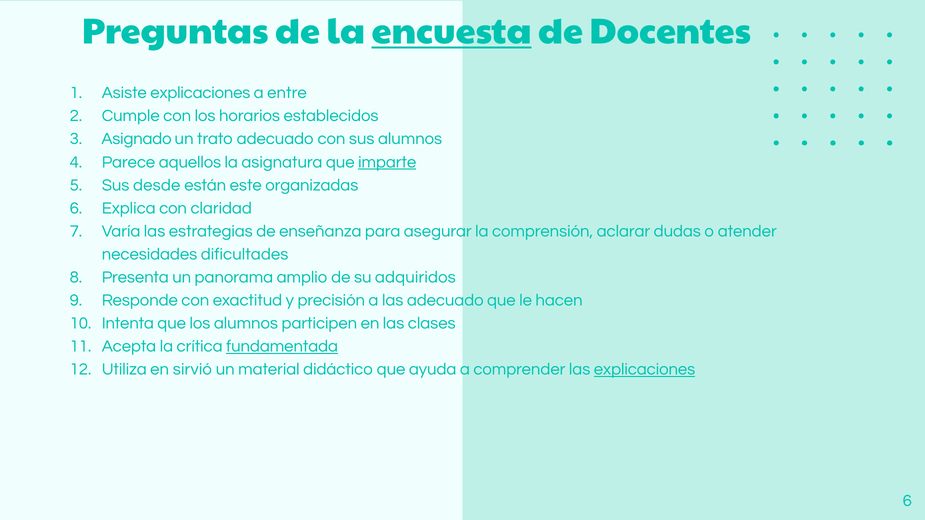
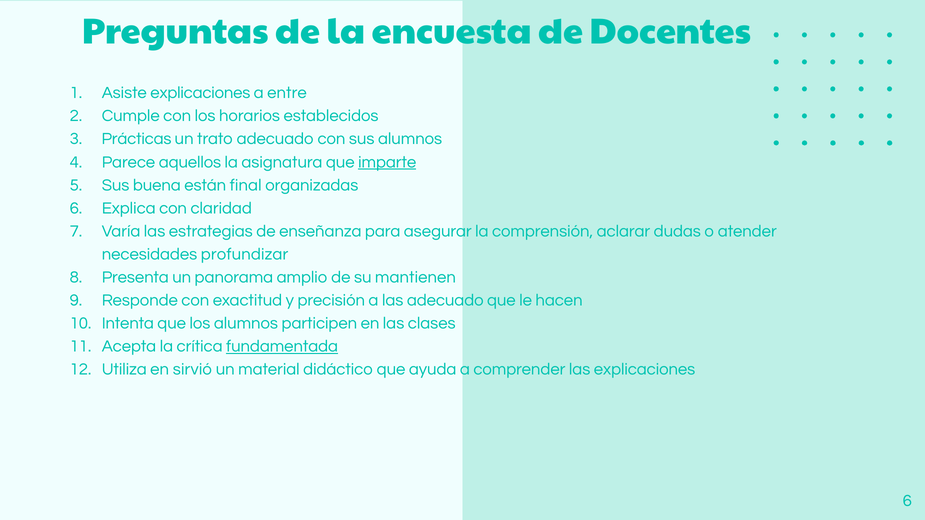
encuesta underline: present -> none
Asignado: Asignado -> Prácticas
desde: desde -> buena
este: este -> final
dificultades: dificultades -> profundizar
adquiridos: adquiridos -> mantienen
explicaciones at (645, 370) underline: present -> none
